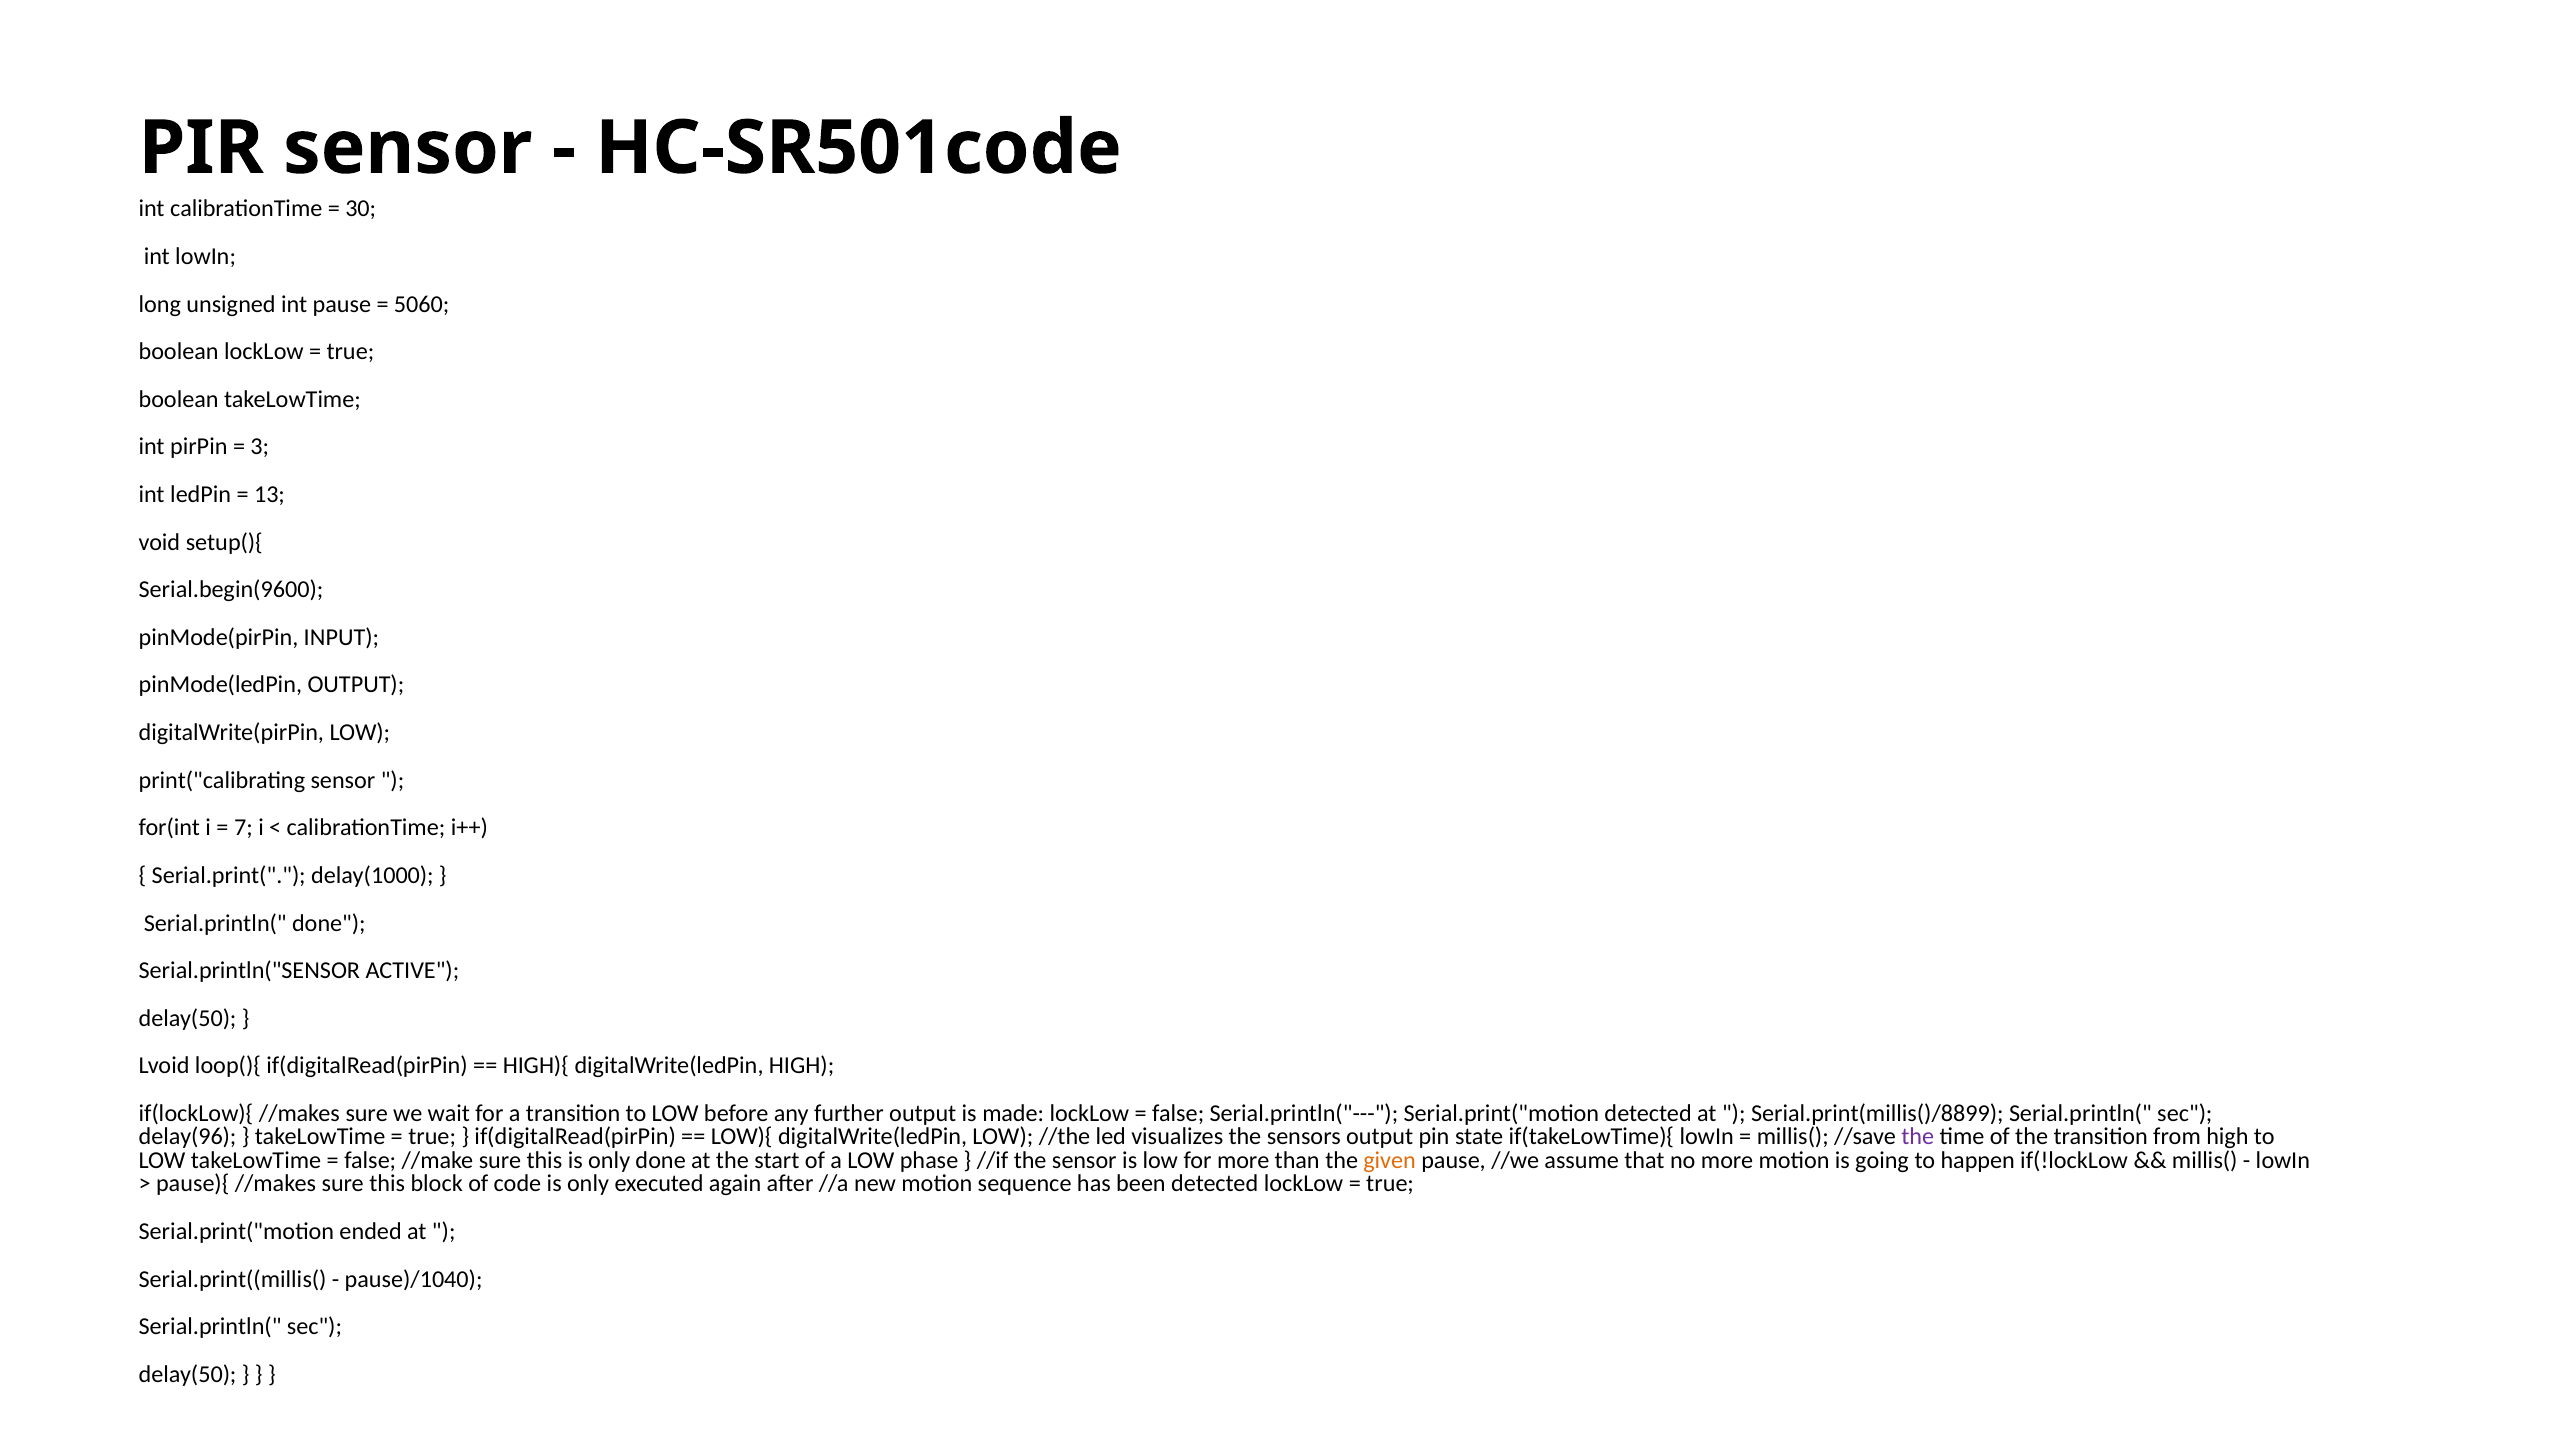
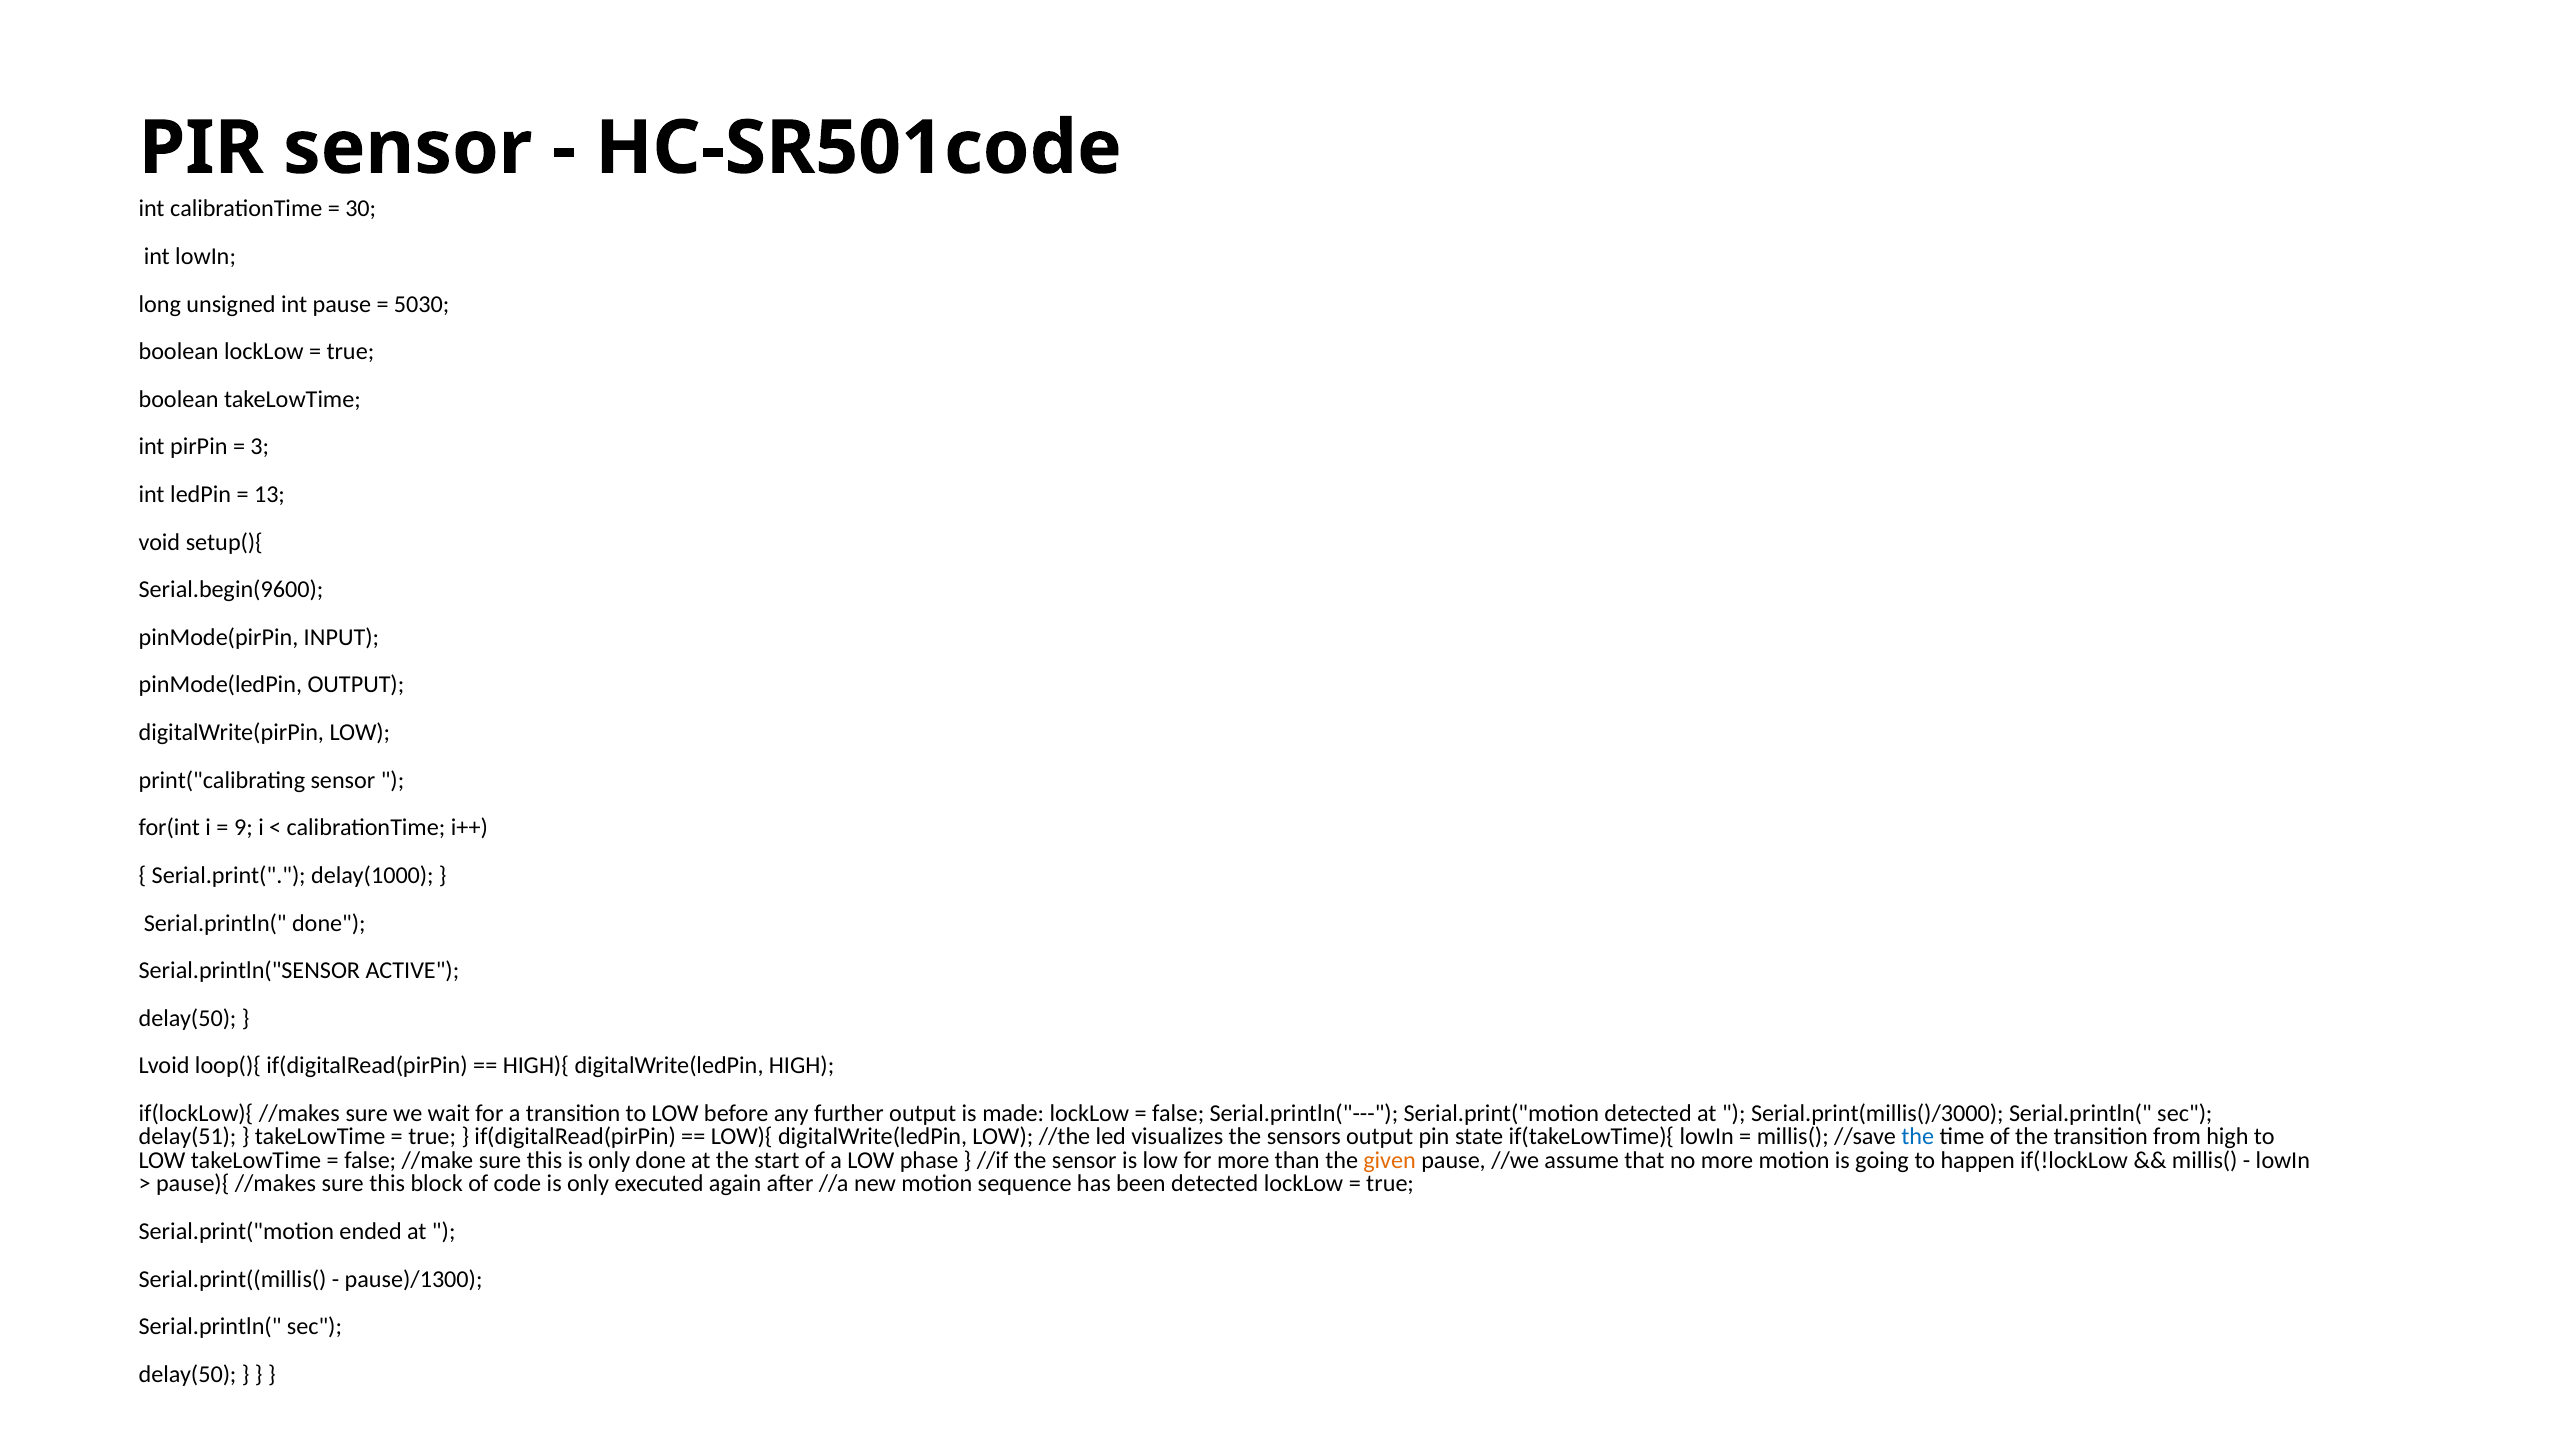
5060: 5060 -> 5030
7: 7 -> 9
Serial.print(millis()/8899: Serial.print(millis()/8899 -> Serial.print(millis()/3000
delay(96: delay(96 -> delay(51
the at (1918, 1137) colour: purple -> blue
pause)/1040: pause)/1040 -> pause)/1300
